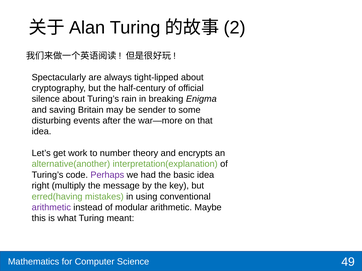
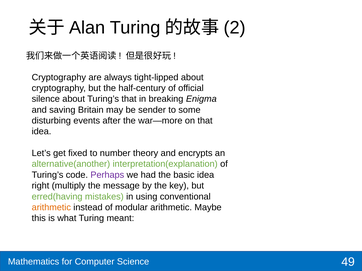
Spectacularly at (59, 77): Spectacularly -> Cryptography
Turing’s rain: rain -> that
work: work -> fixed
arithmetic at (51, 208) colour: purple -> orange
